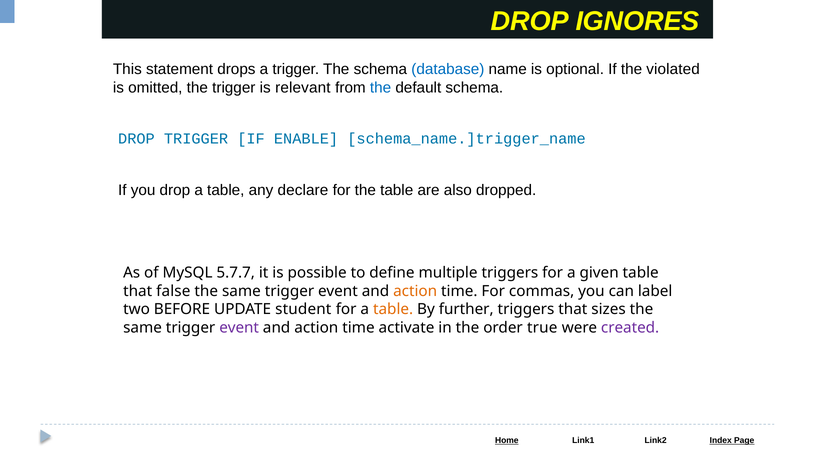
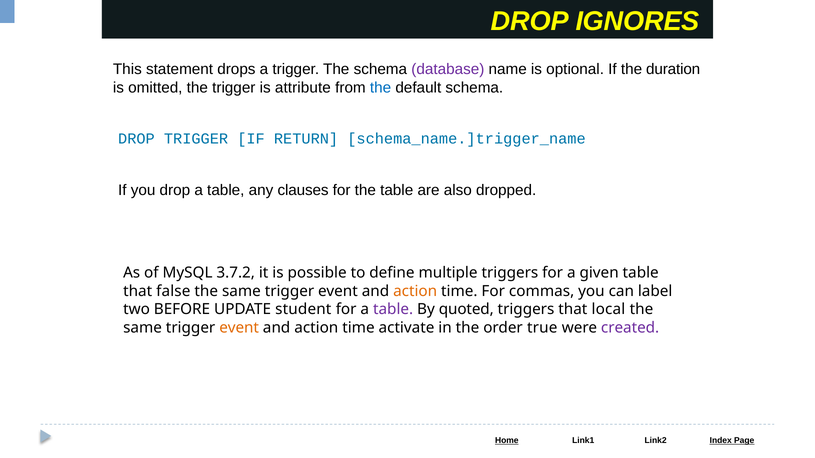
database colour: blue -> purple
violated: violated -> duration
relevant: relevant -> attribute
ENABLE: ENABLE -> RETURN
declare: declare -> clauses
5.7.7: 5.7.7 -> 3.7.2
table at (393, 310) colour: orange -> purple
further: further -> quoted
sizes: sizes -> local
event at (239, 328) colour: purple -> orange
